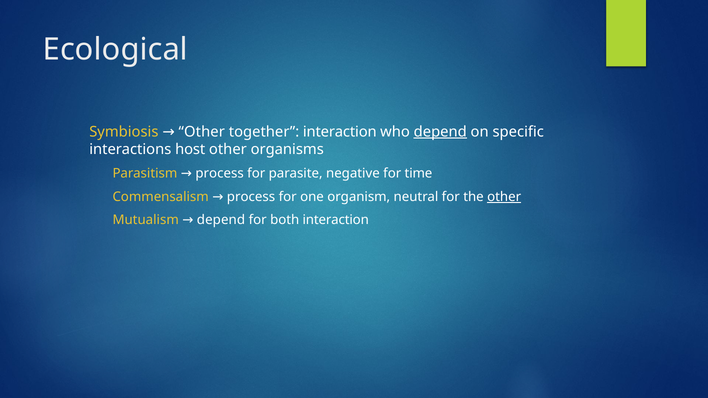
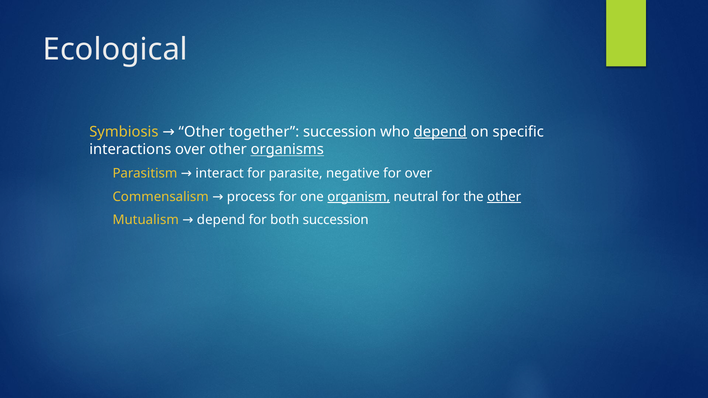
together interaction: interaction -> succession
interactions host: host -> over
organisms underline: none -> present
process at (220, 174): process -> interact
for time: time -> over
organism underline: none -> present
both interaction: interaction -> succession
